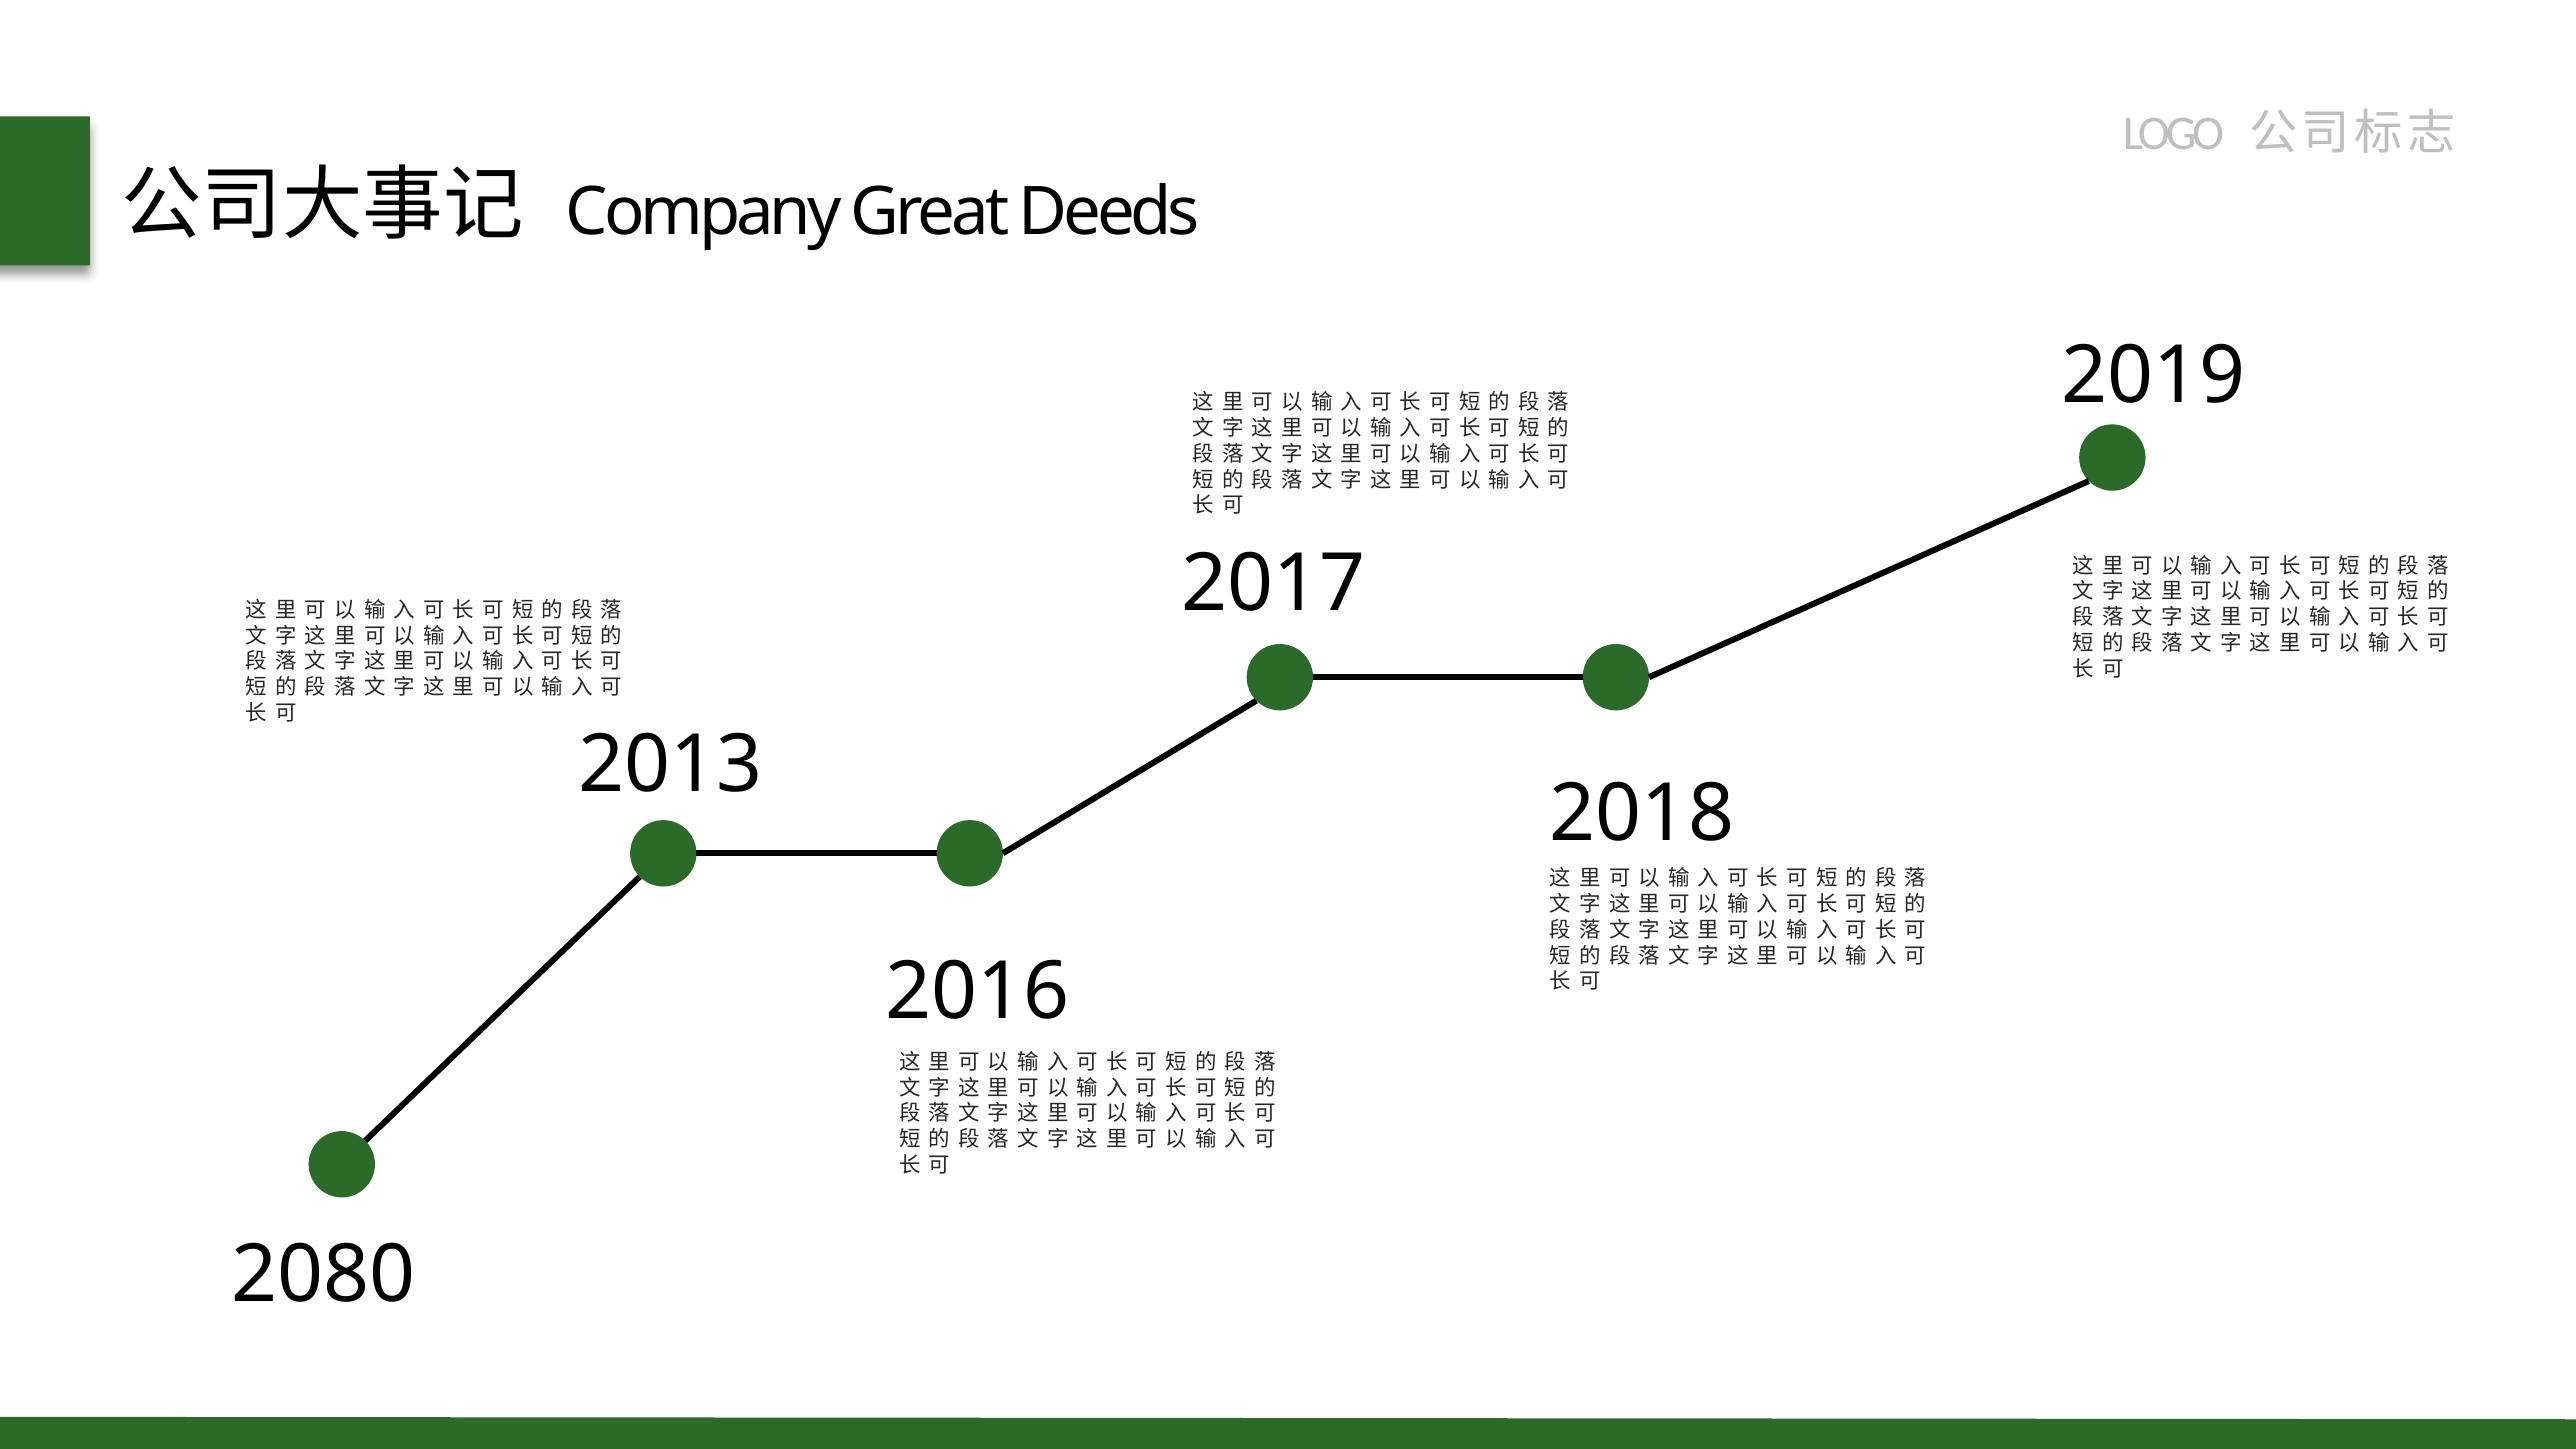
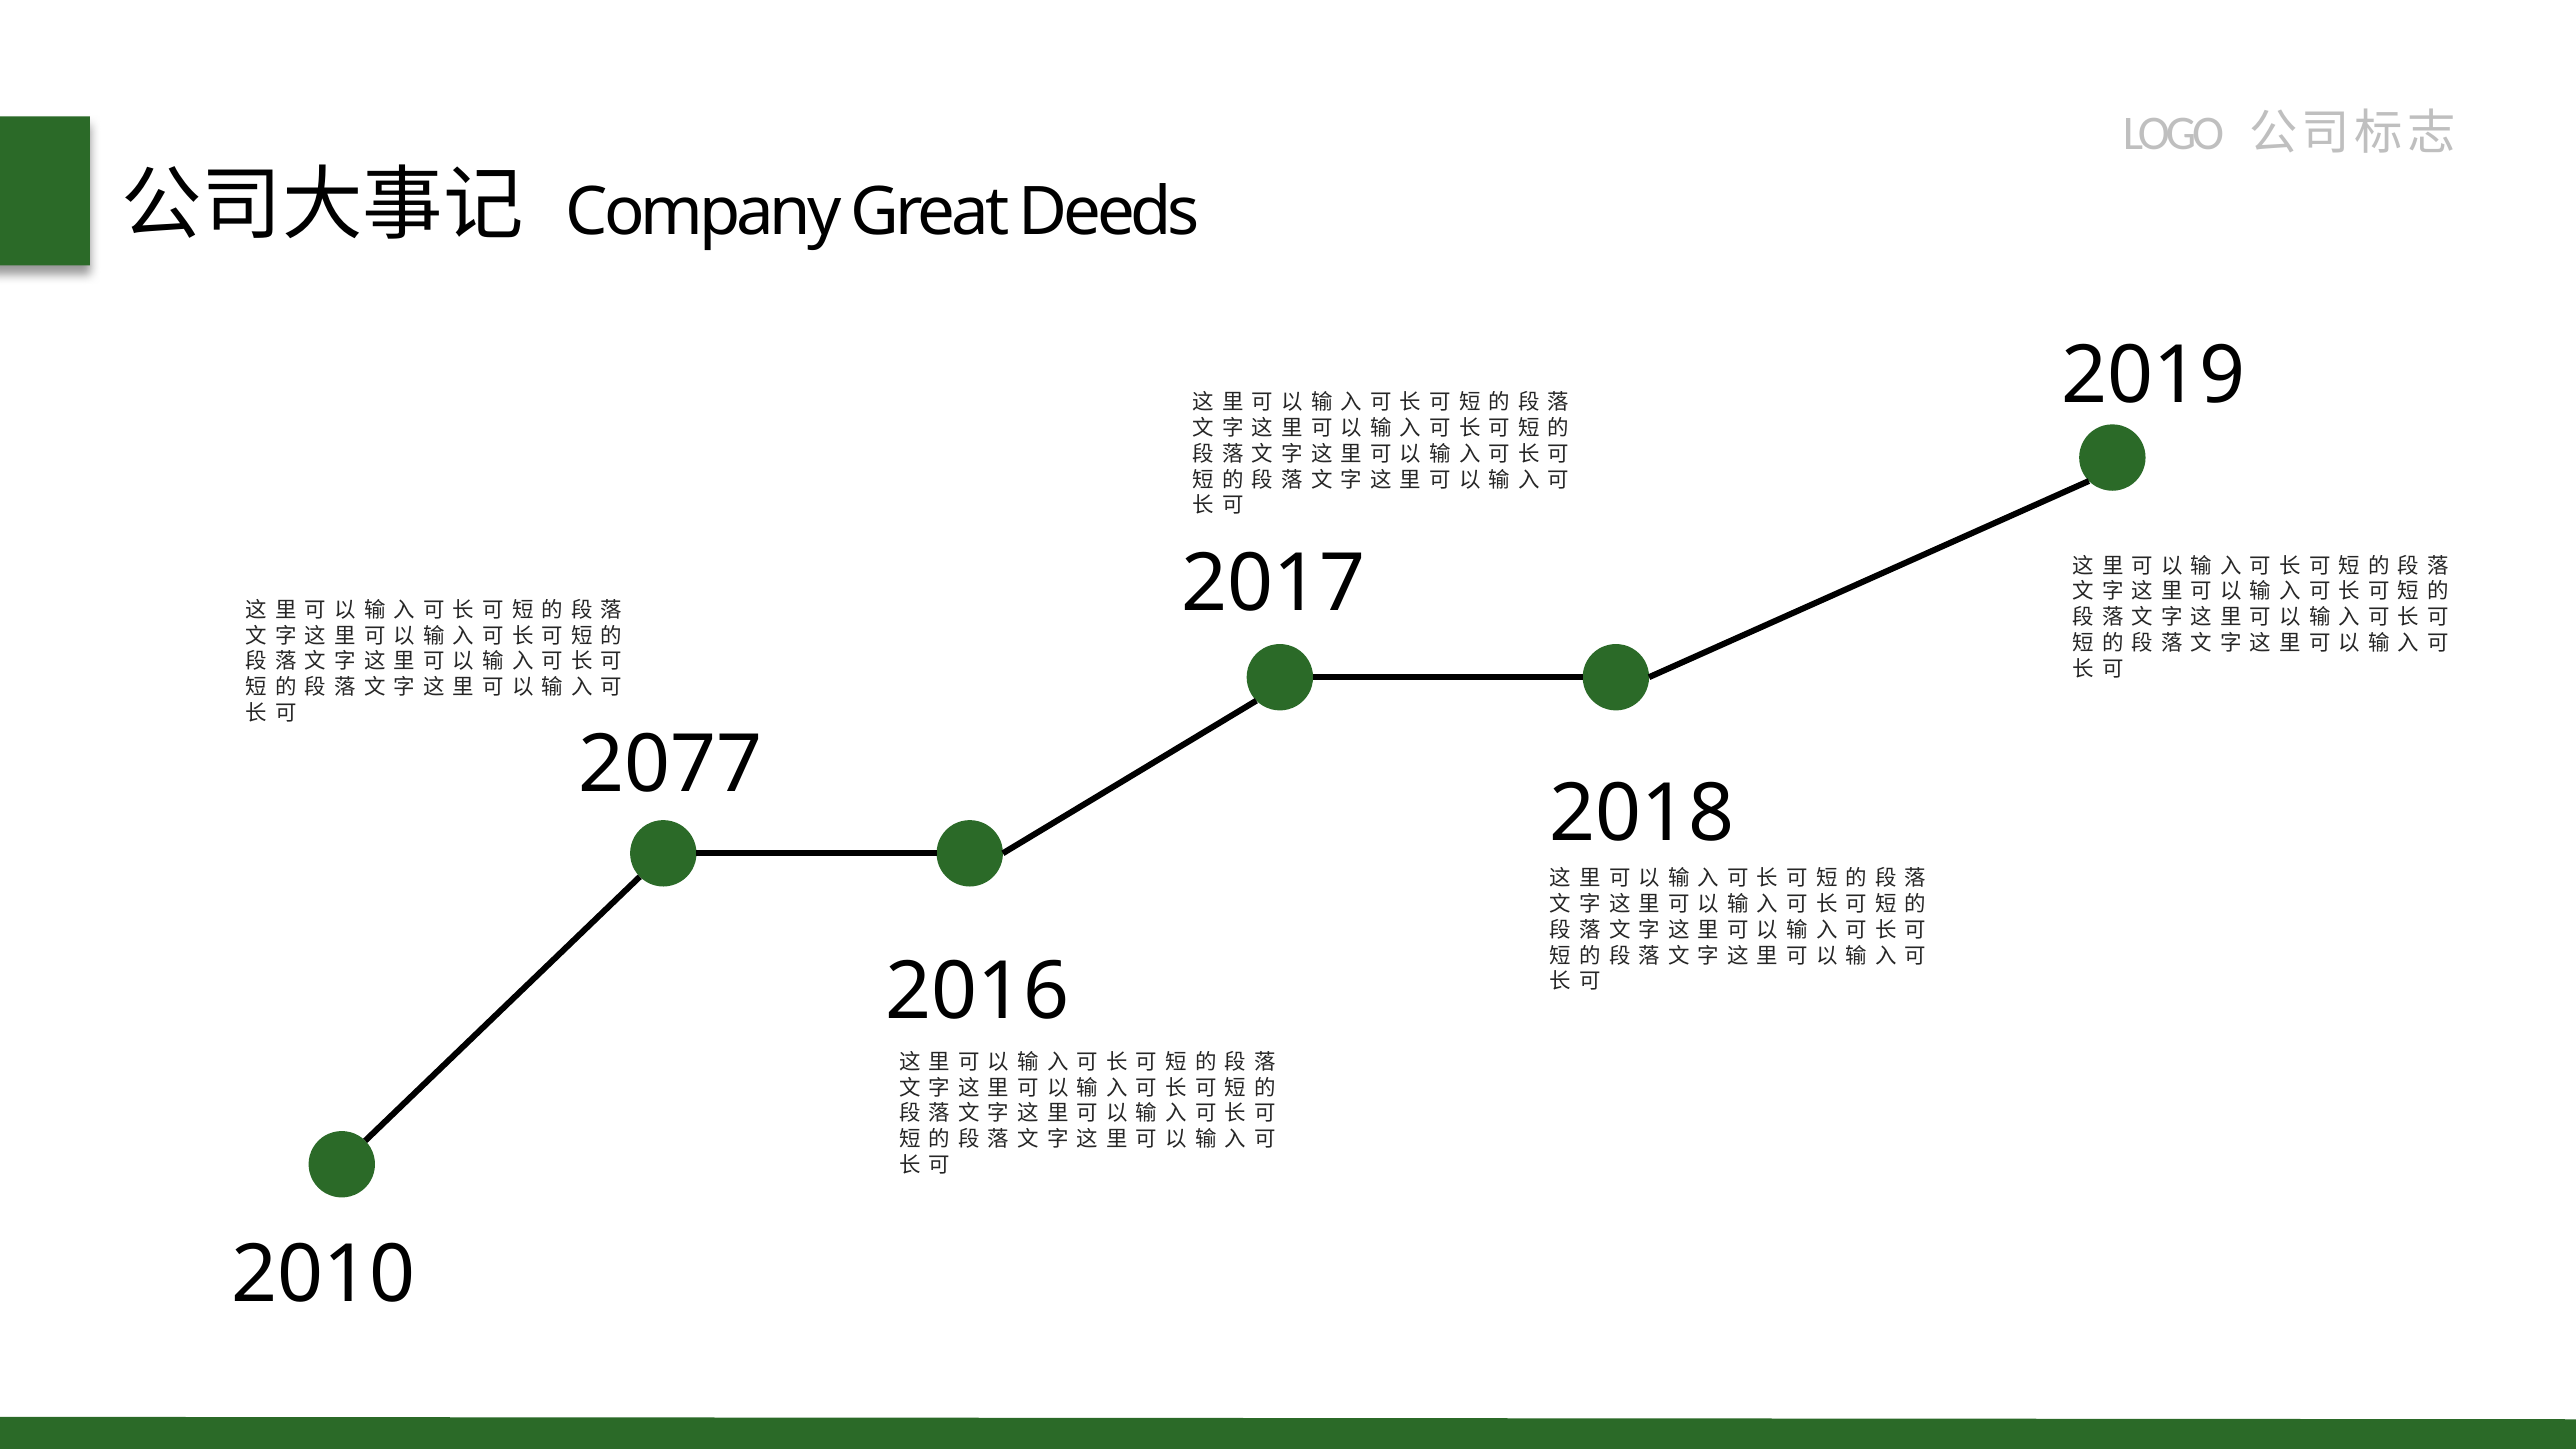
2013: 2013 -> 2077
2080: 2080 -> 2010
